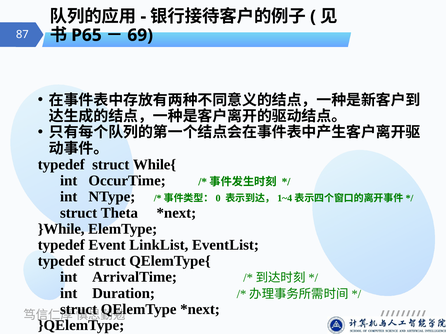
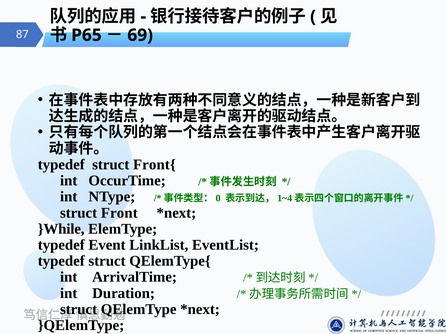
While{: While{ -> Front{
Theta: Theta -> Front
